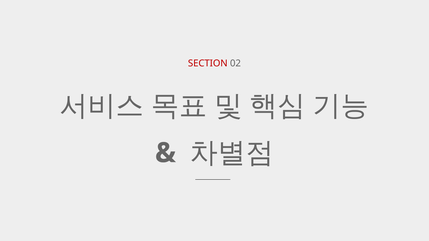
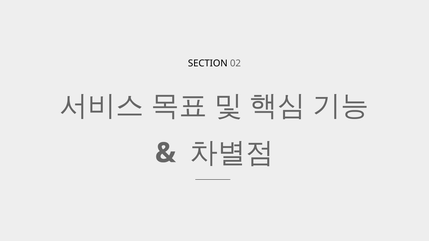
SECTION colour: red -> black
